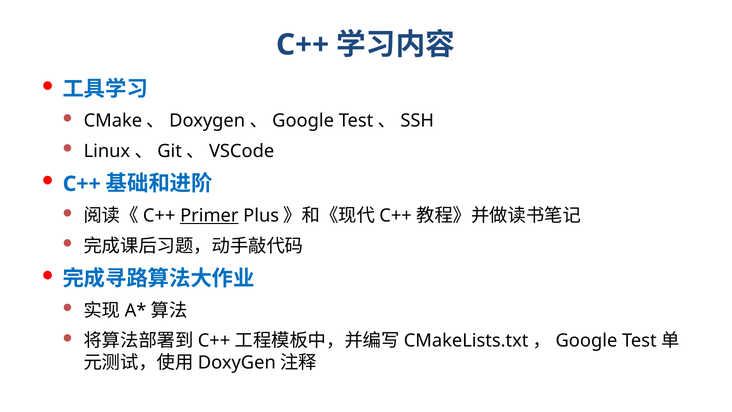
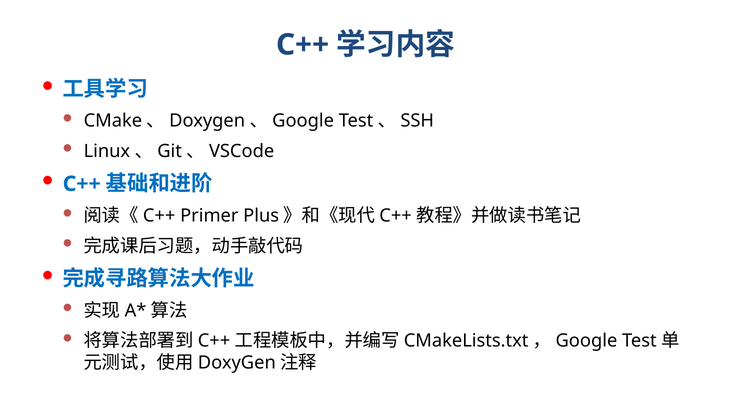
Primer underline: present -> none
